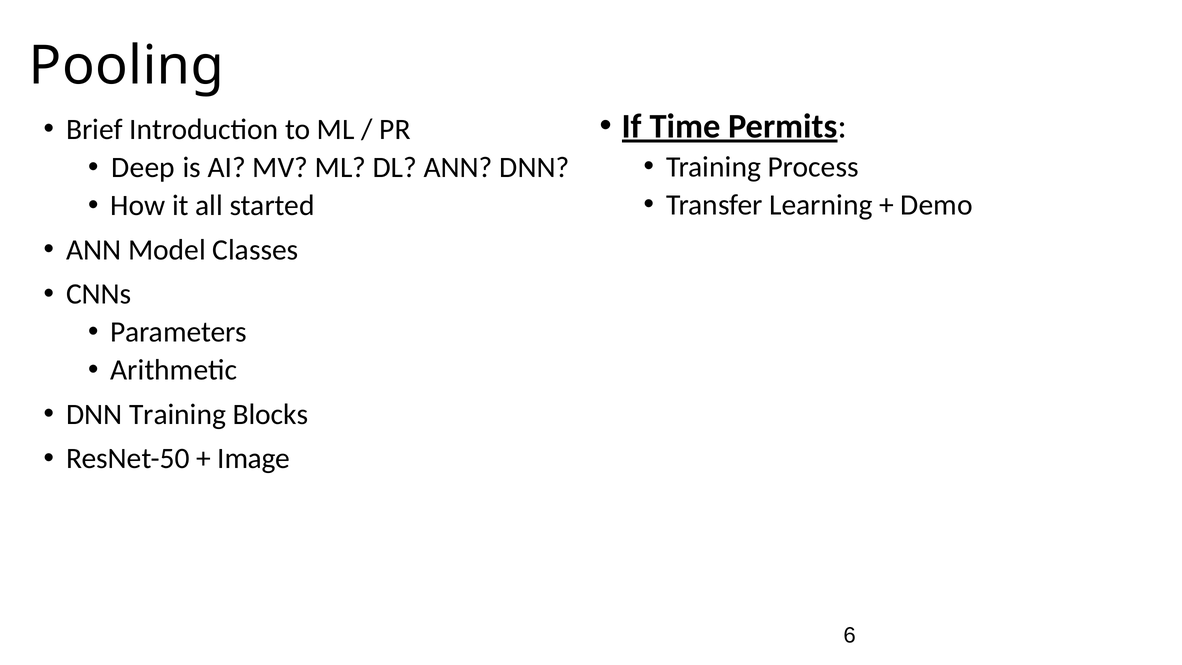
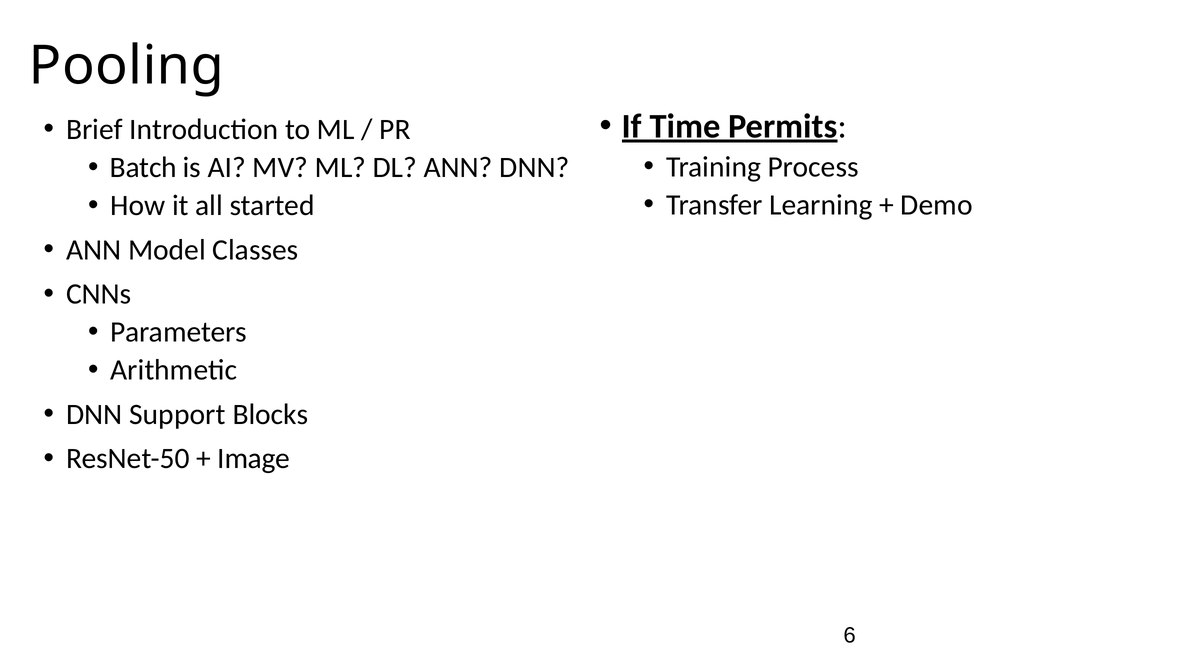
Deep: Deep -> Batch
DNN Training: Training -> Support
